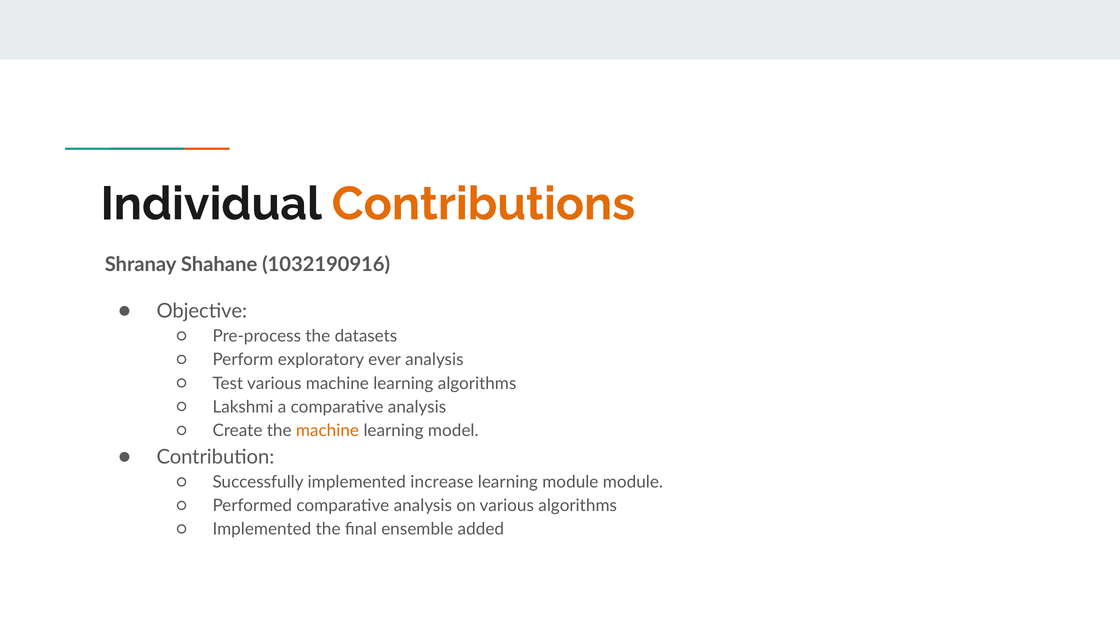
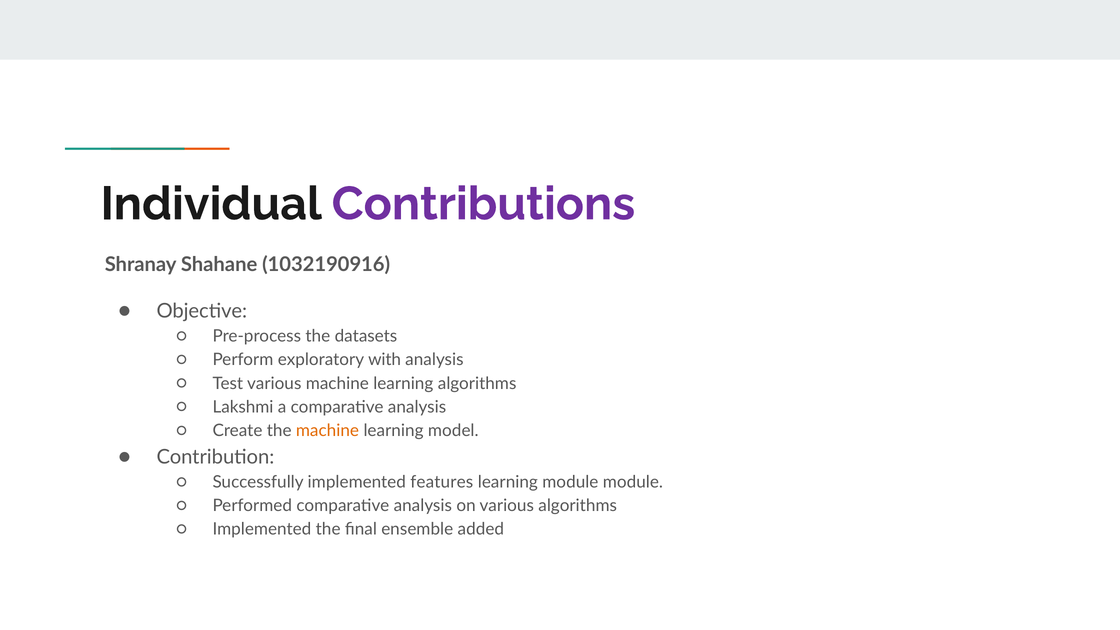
Contributions colour: orange -> purple
ever: ever -> with
increase: increase -> features
